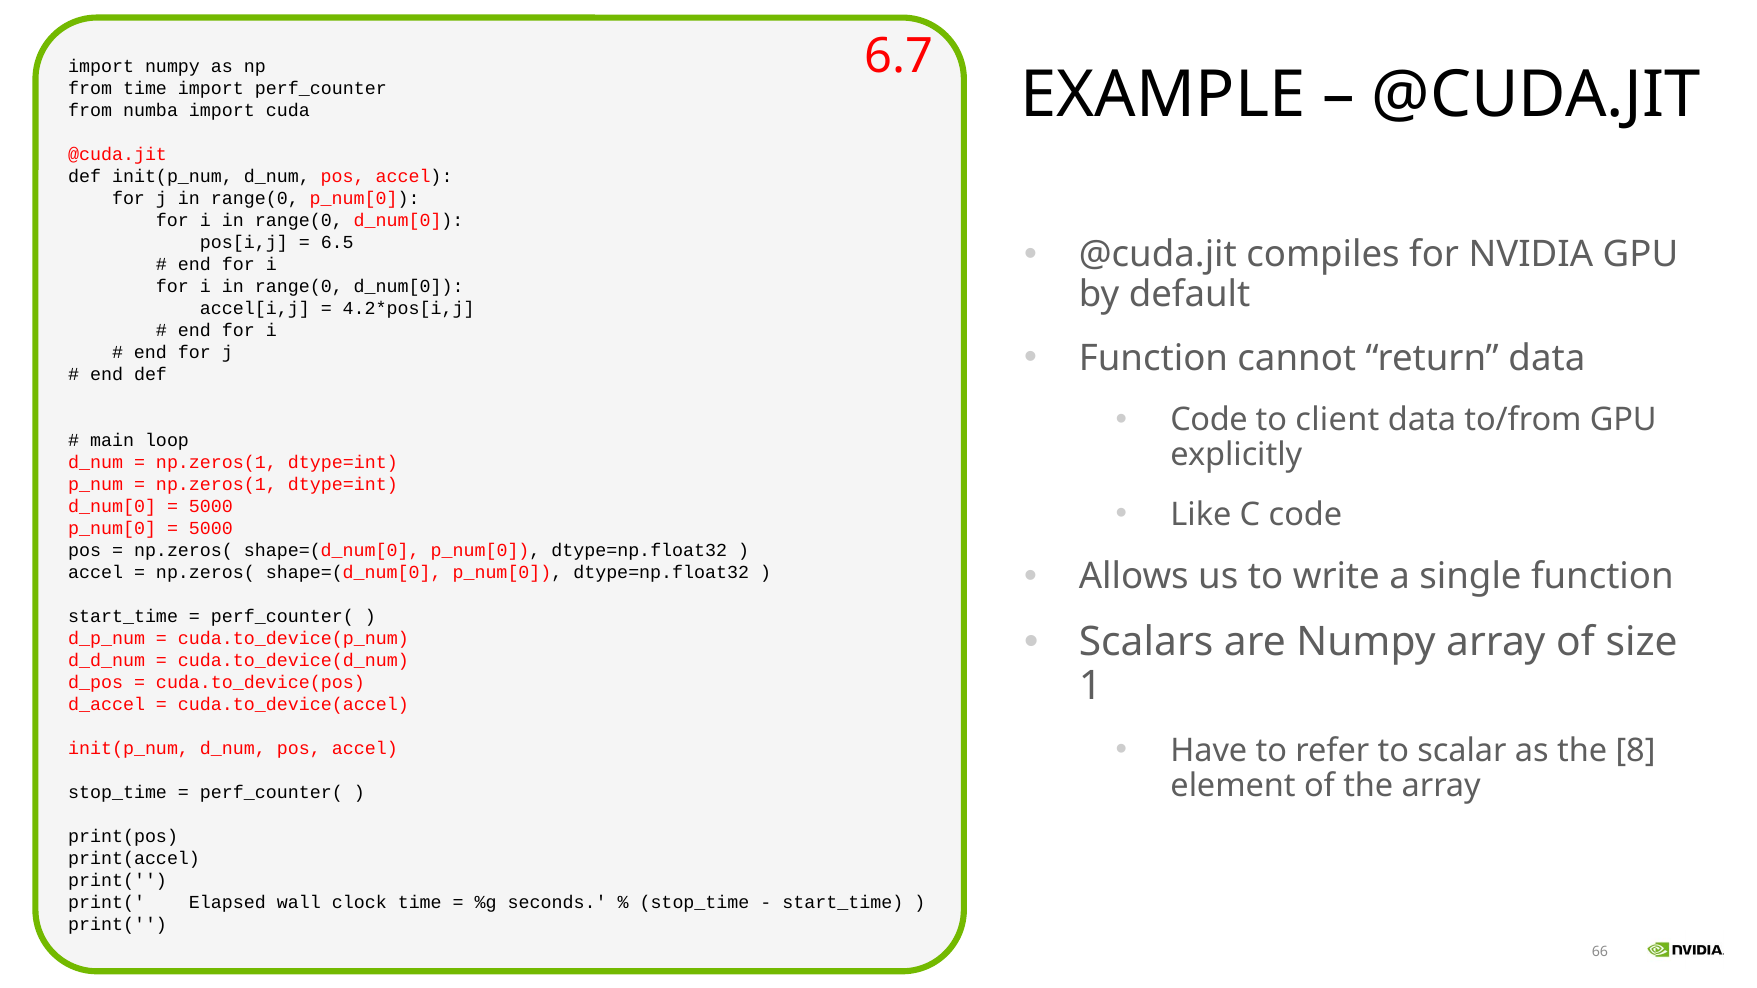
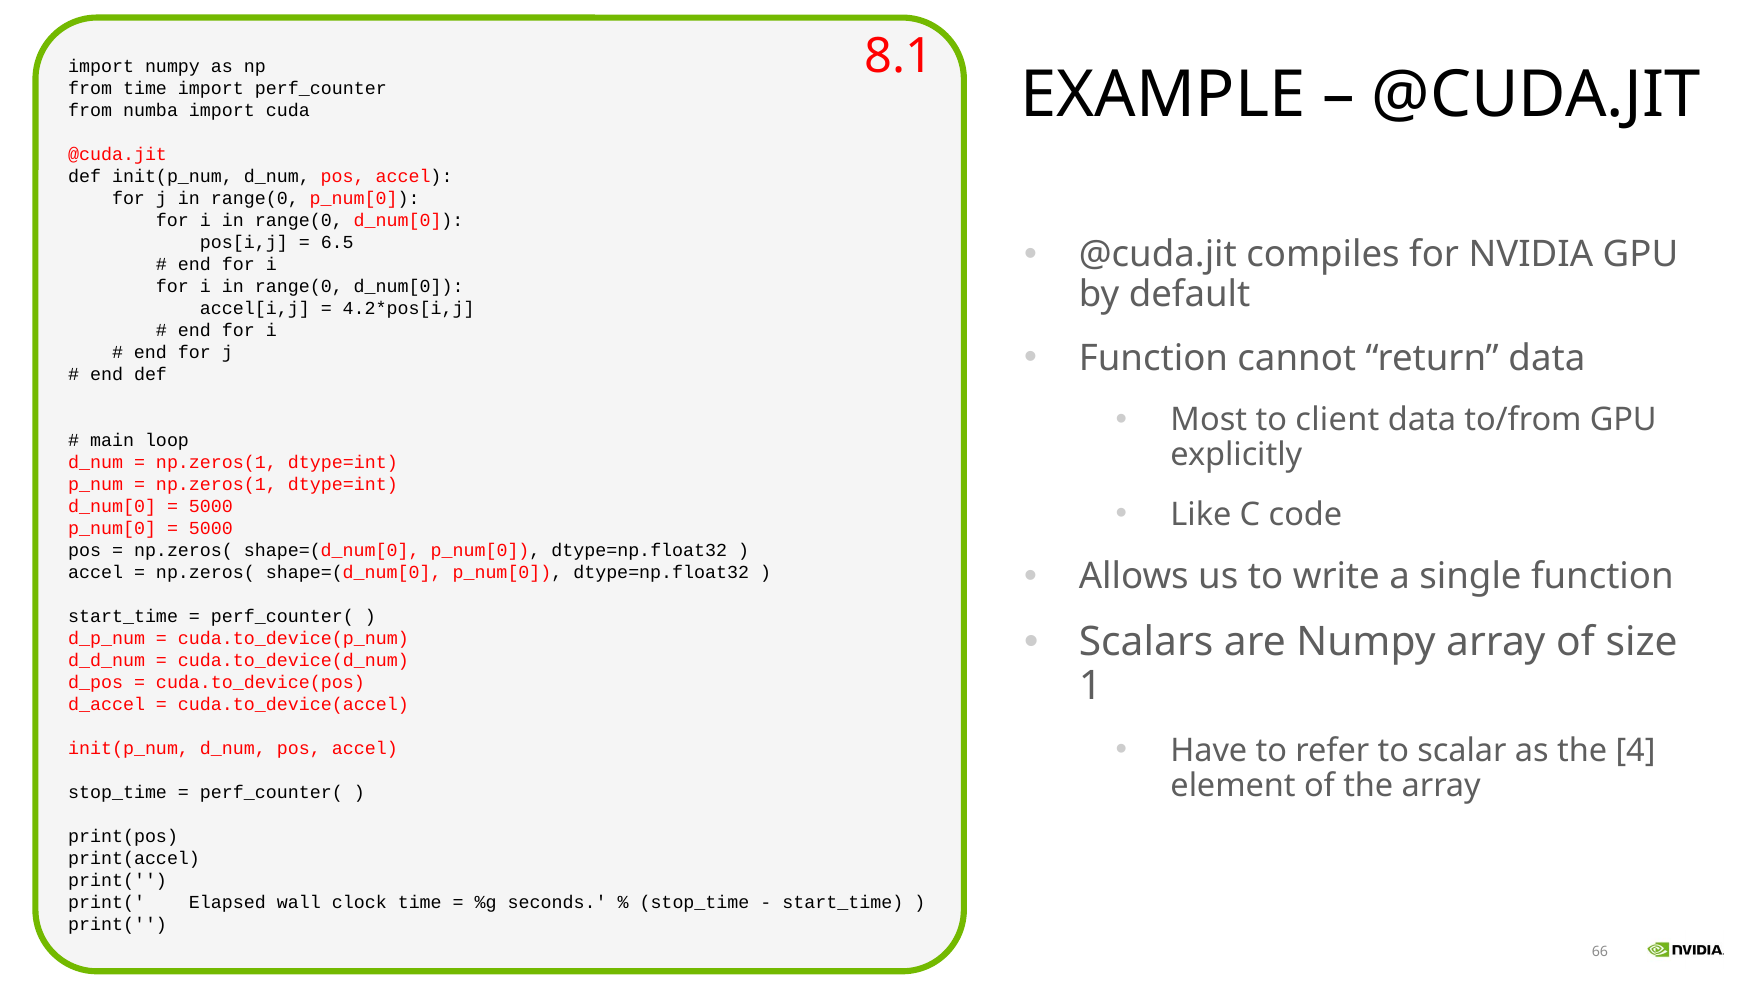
6.7: 6.7 -> 8.1
Code at (1209, 420): Code -> Most
8: 8 -> 4
